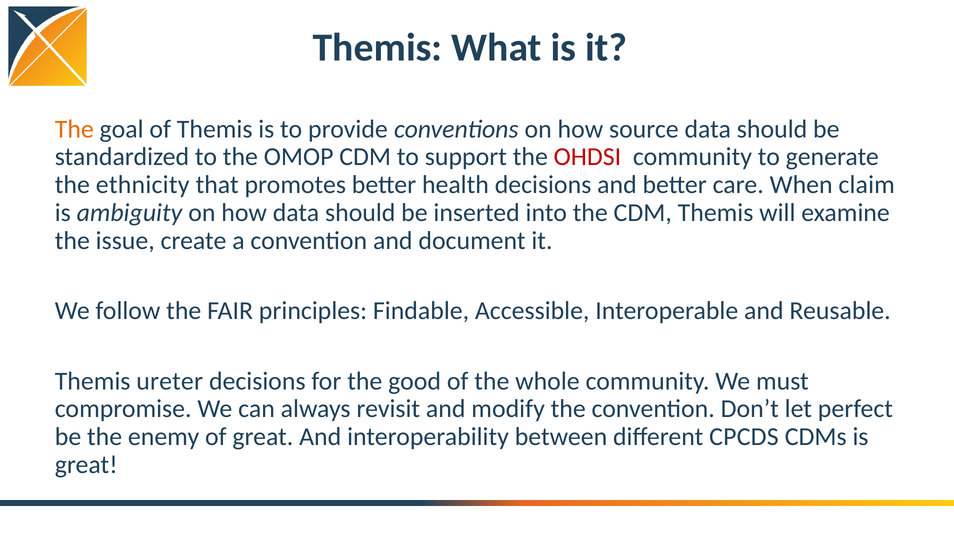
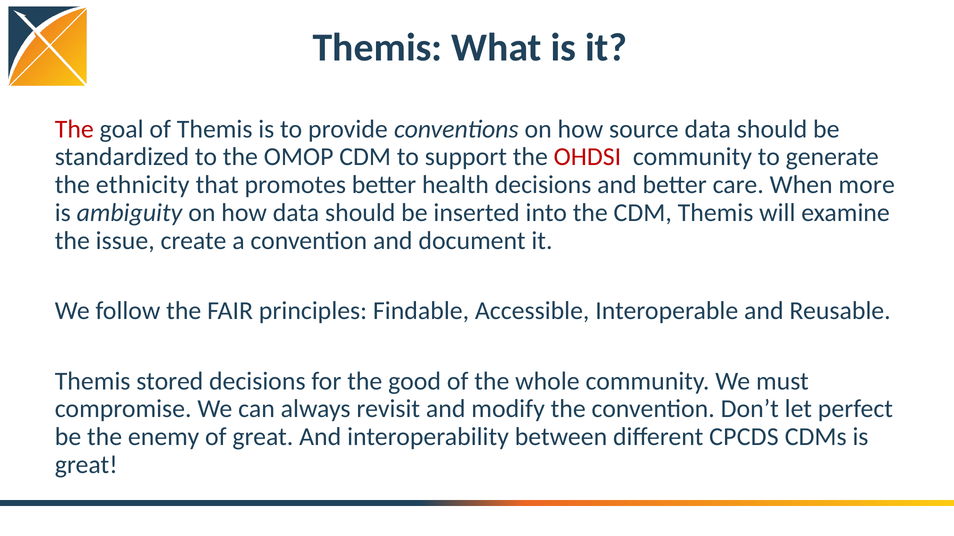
The at (74, 129) colour: orange -> red
claim: claim -> more
ureter: ureter -> stored
